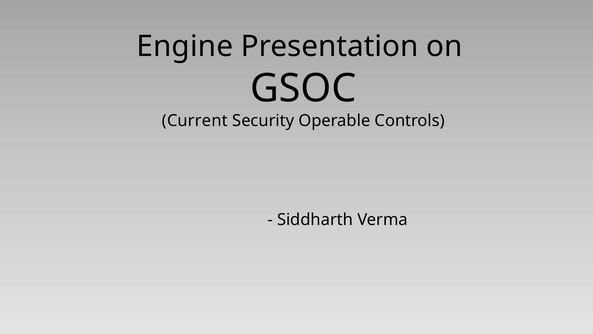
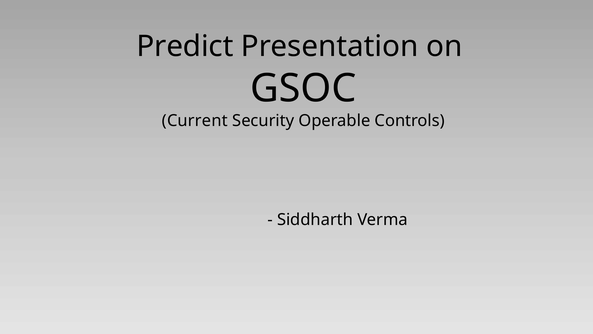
Engine: Engine -> Predict
